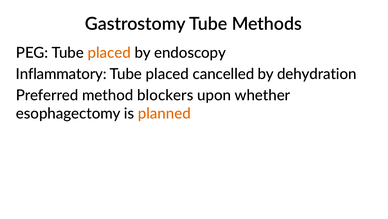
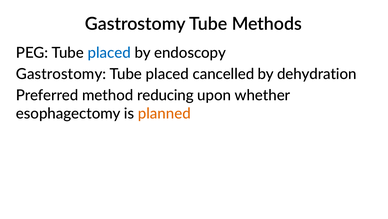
placed at (109, 53) colour: orange -> blue
Inflammatory at (61, 74): Inflammatory -> Gastrostomy
blockers: blockers -> reducing
